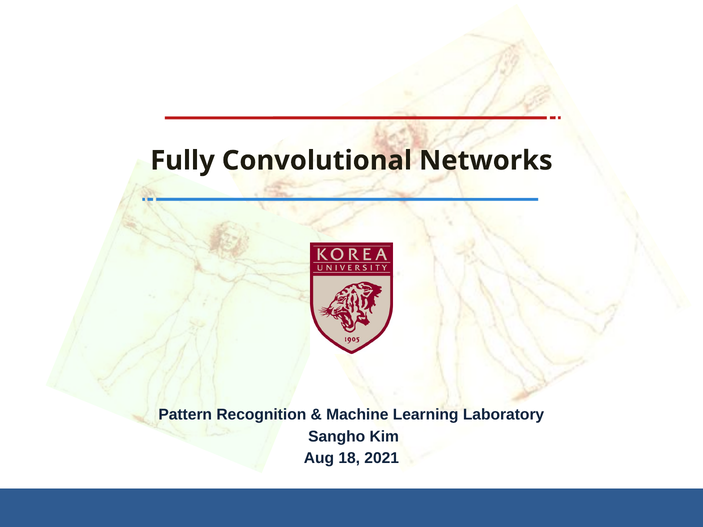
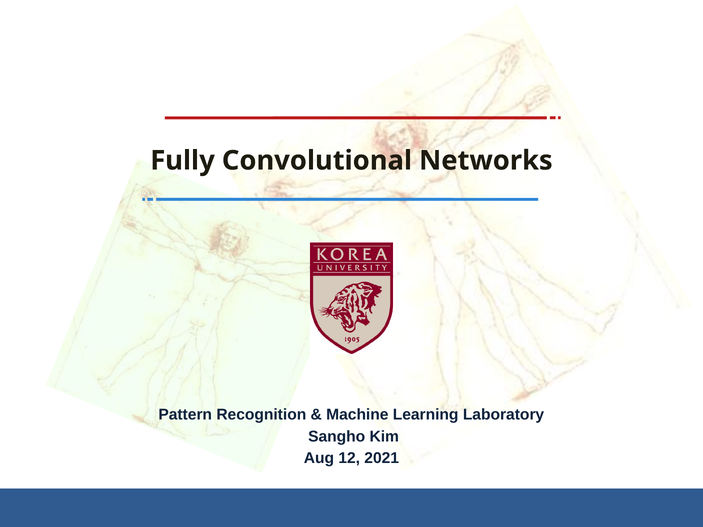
18: 18 -> 12
